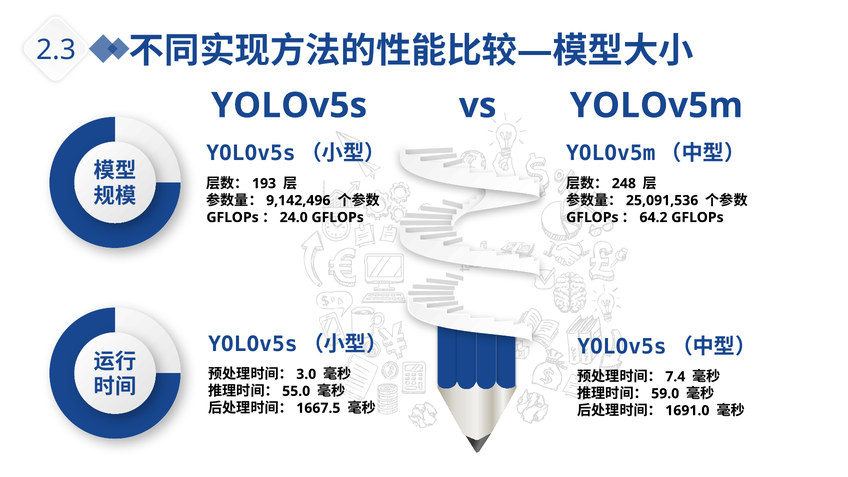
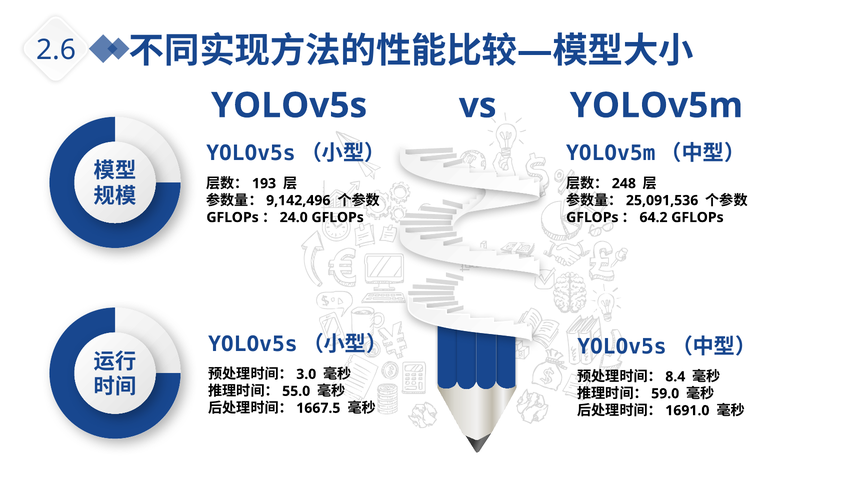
2.3: 2.3 -> 2.6
7.4: 7.4 -> 8.4
